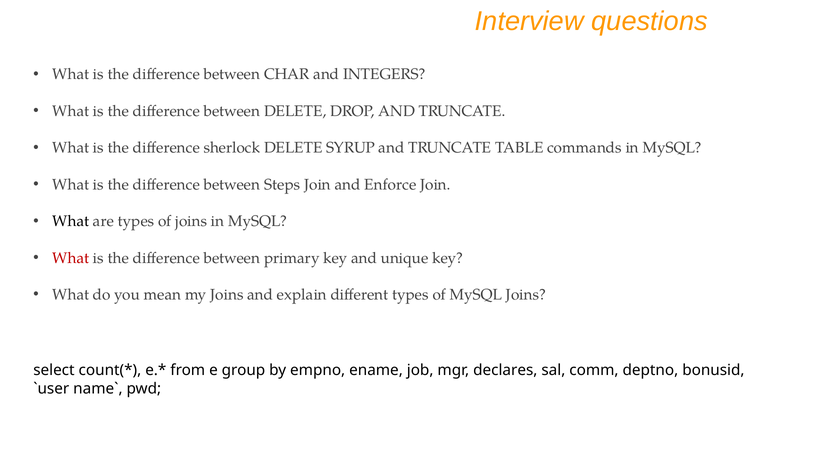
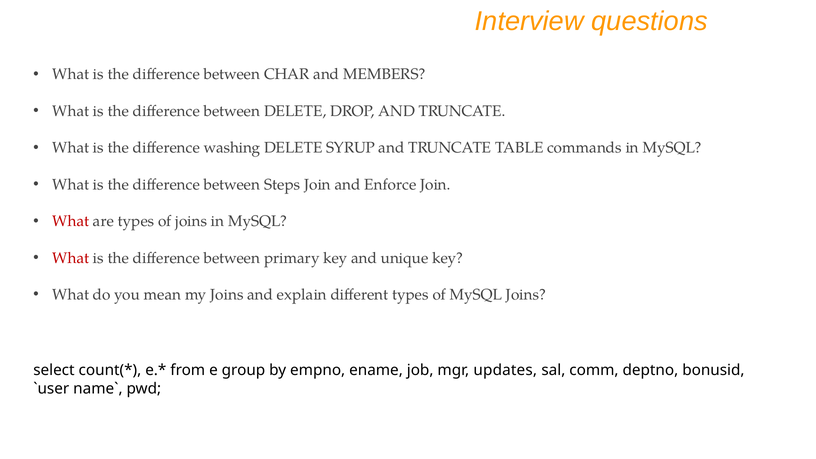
INTEGERS: INTEGERS -> MEMBERS
sherlock: sherlock -> washing
What at (71, 221) colour: black -> red
declares: declares -> updates
